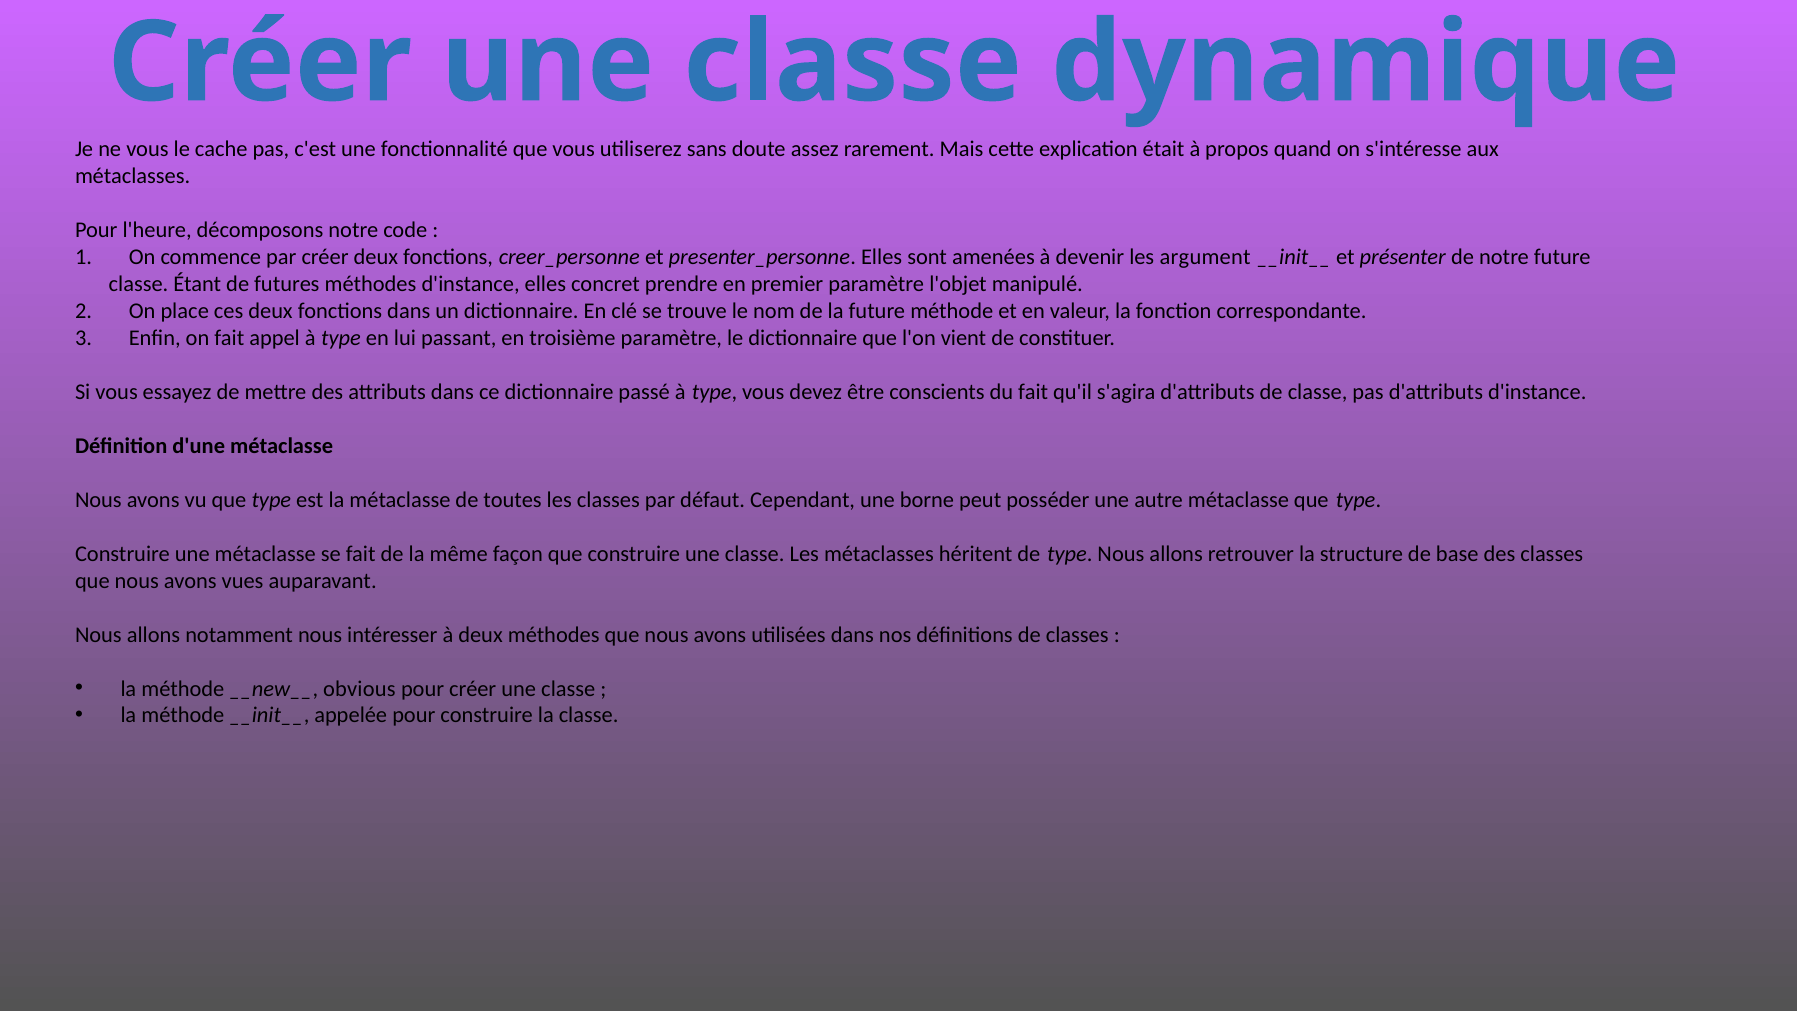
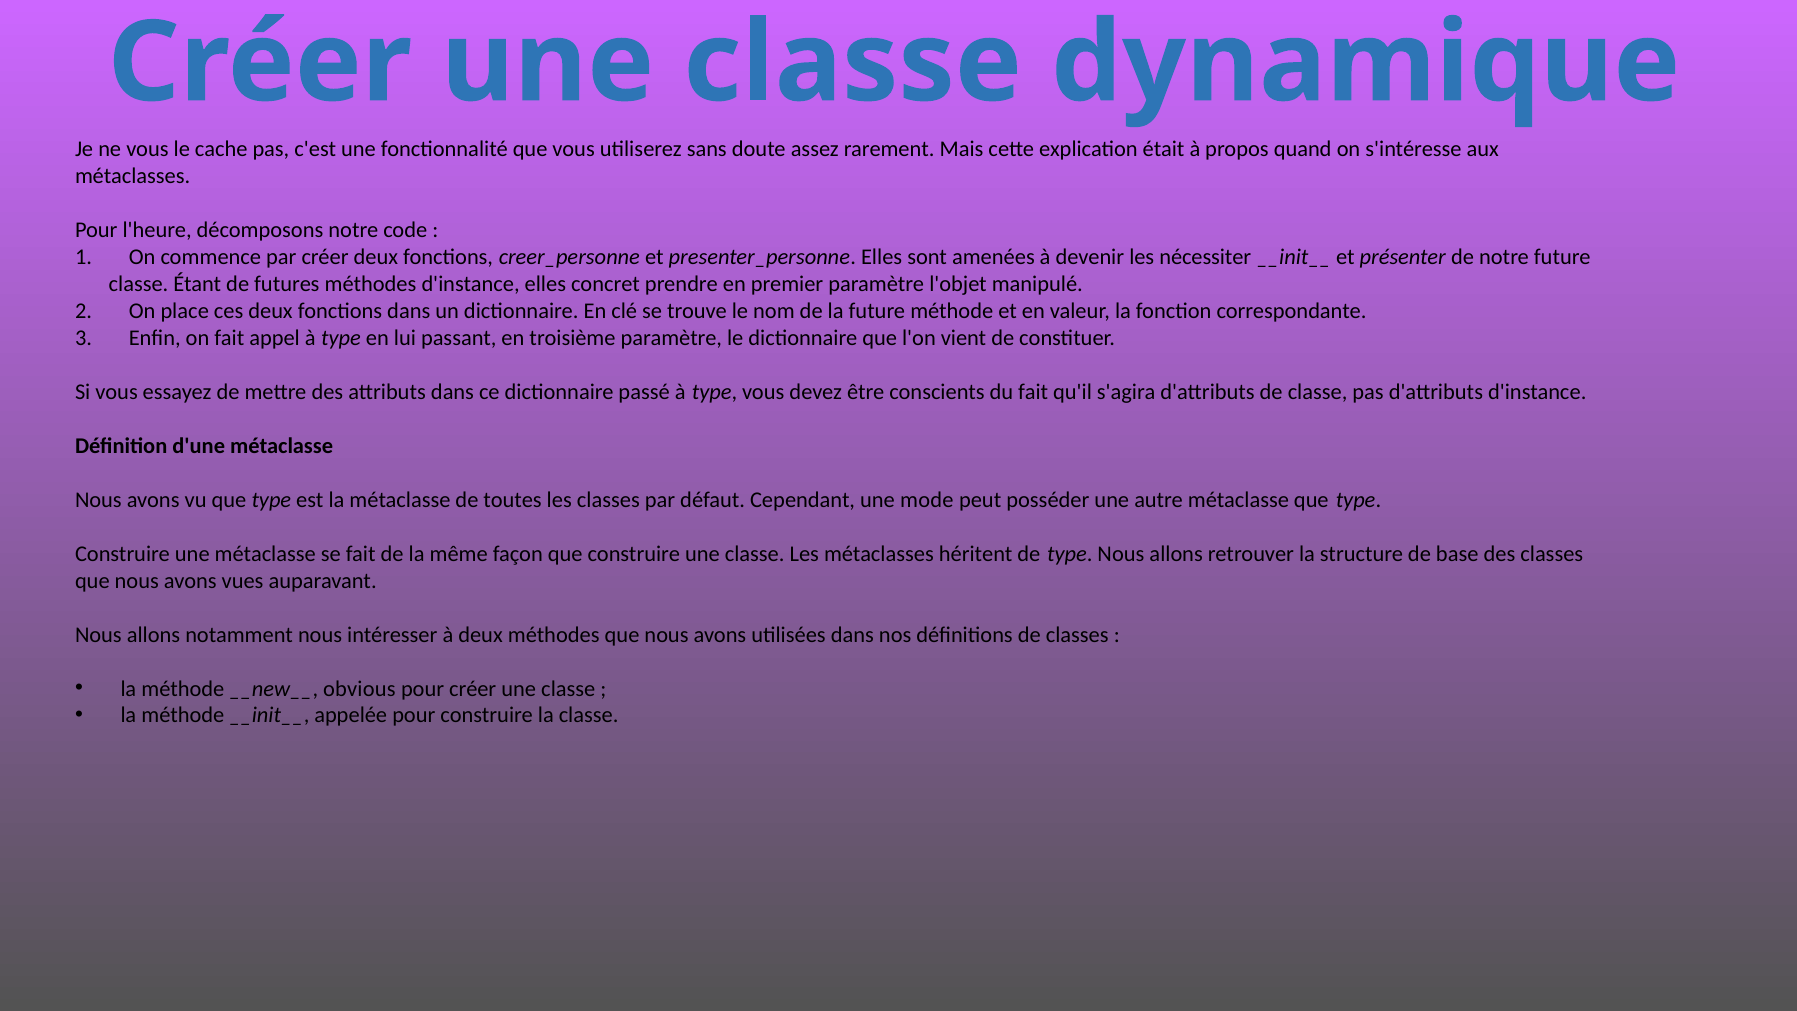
argument: argument -> nécessiter
borne: borne -> mode
